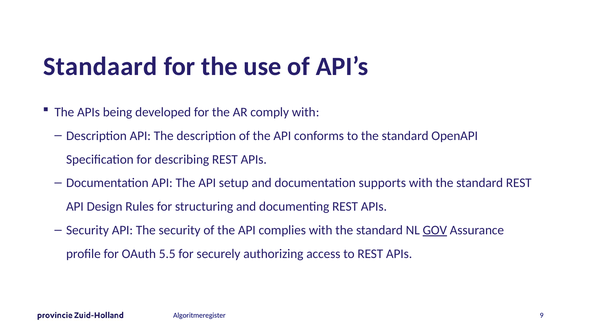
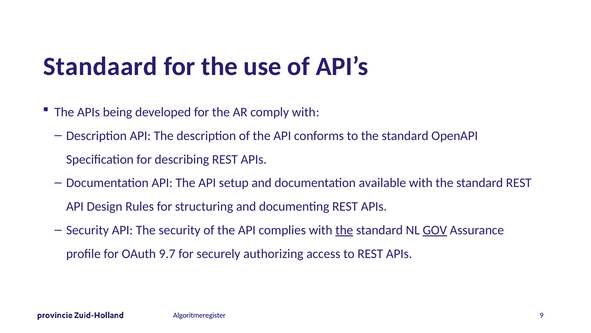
supports: supports -> available
the at (344, 230) underline: none -> present
5.5: 5.5 -> 9.7
